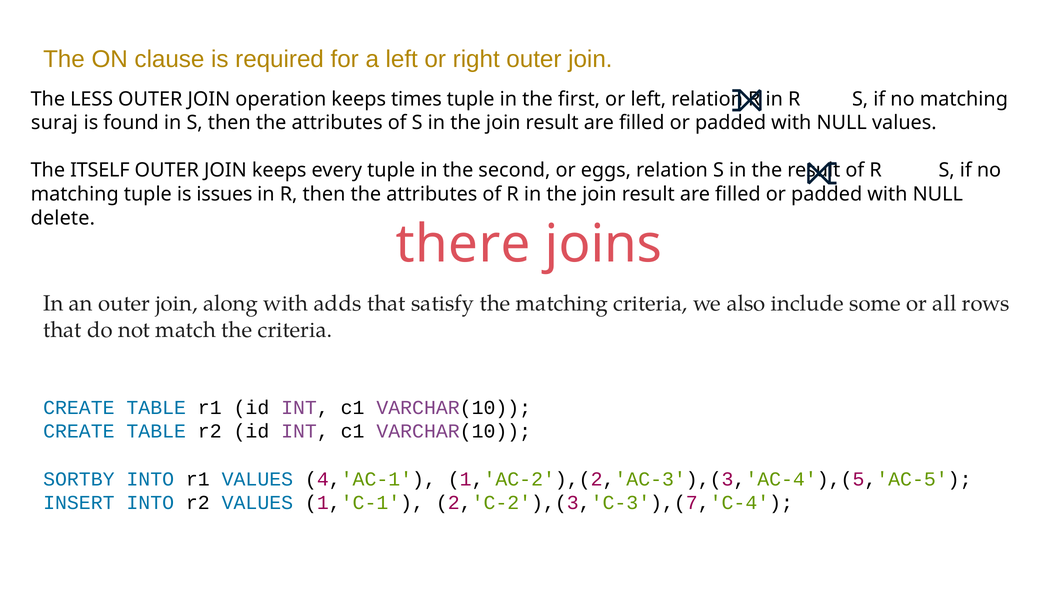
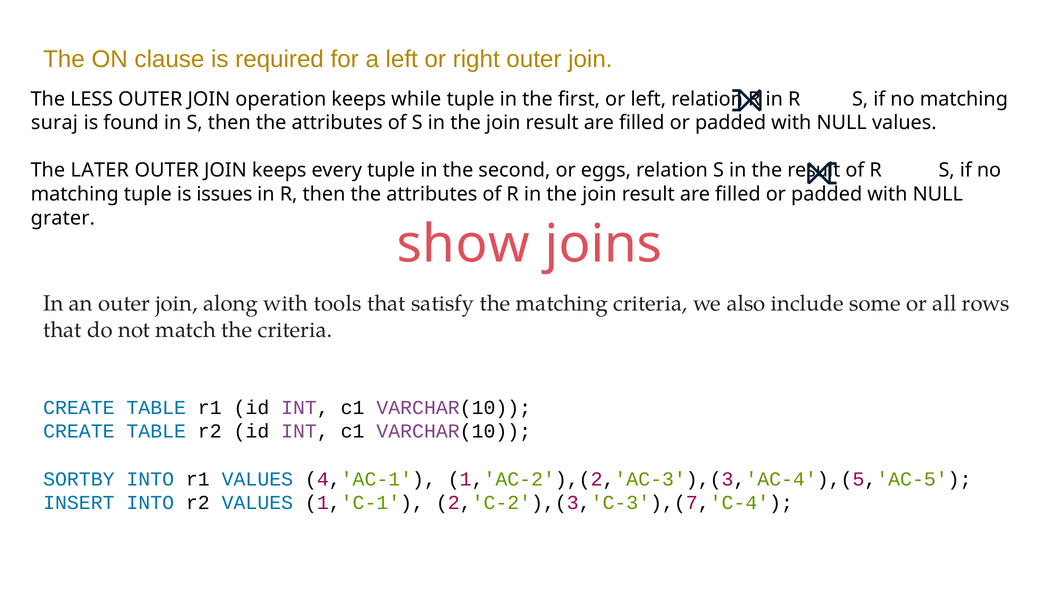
times: times -> while
ITSELF: ITSELF -> LATER
delete: delete -> grater
there: there -> show
adds: adds -> tools
